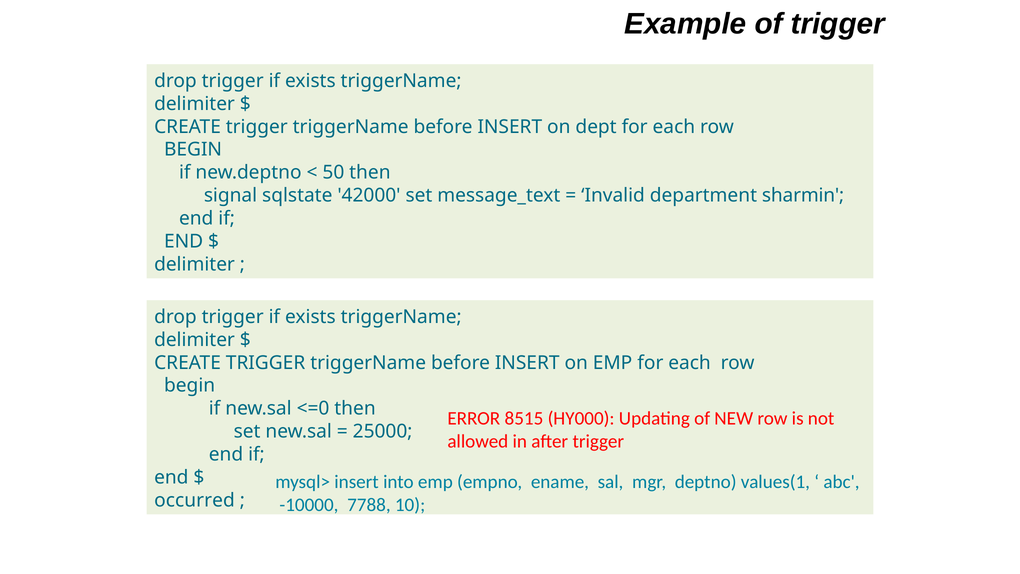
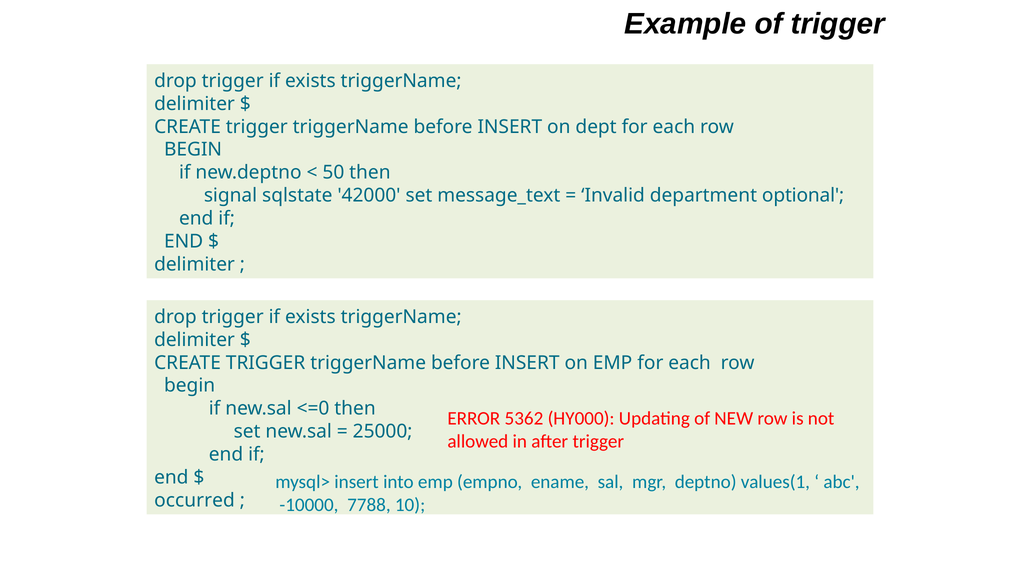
sharmin: sharmin -> optional
8515: 8515 -> 5362
